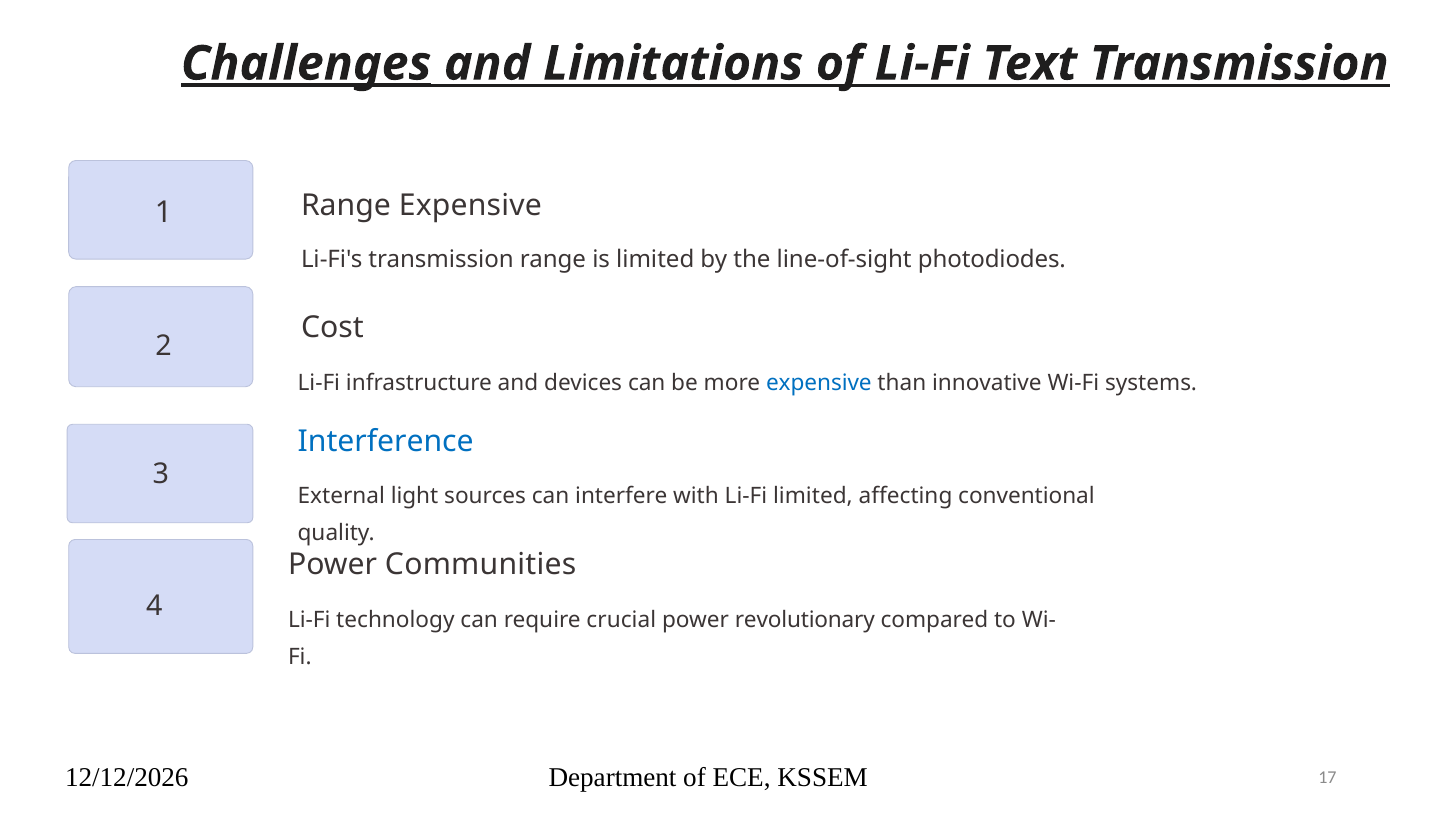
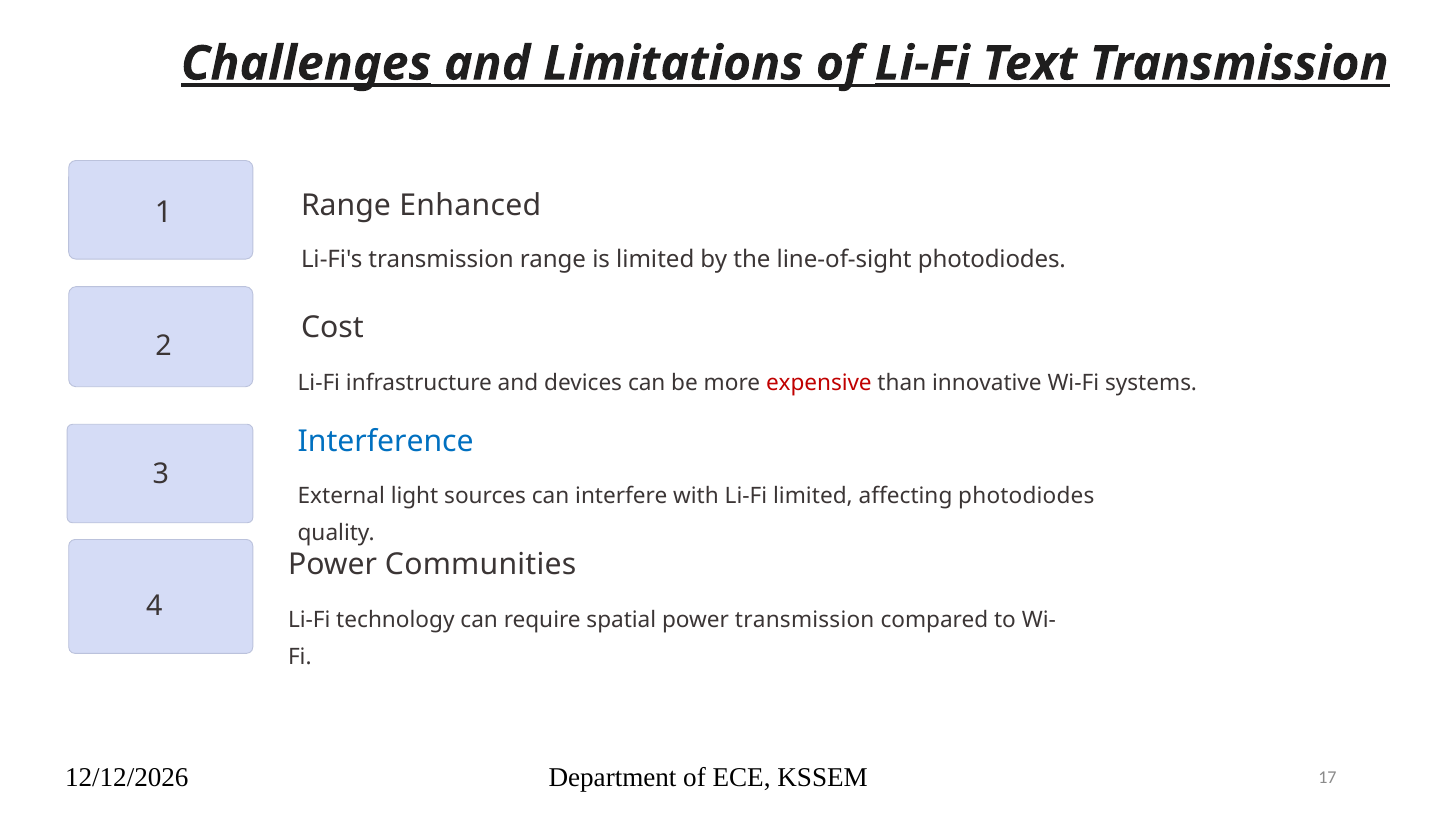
Li-Fi at (922, 64) underline: none -> present
Range Expensive: Expensive -> Enhanced
expensive at (819, 383) colour: blue -> red
affecting conventional: conventional -> photodiodes
crucial: crucial -> spatial
power revolutionary: revolutionary -> transmission
